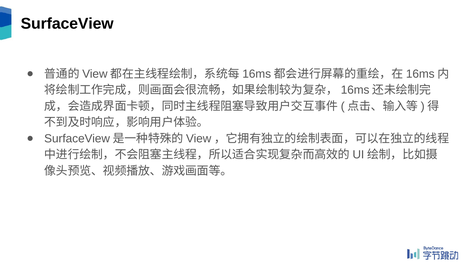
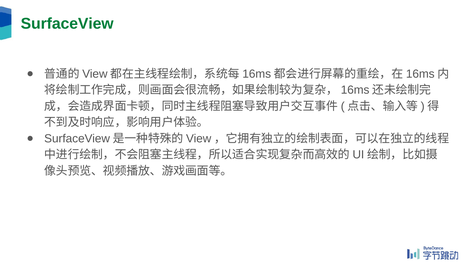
SurfaceView colour: black -> green
